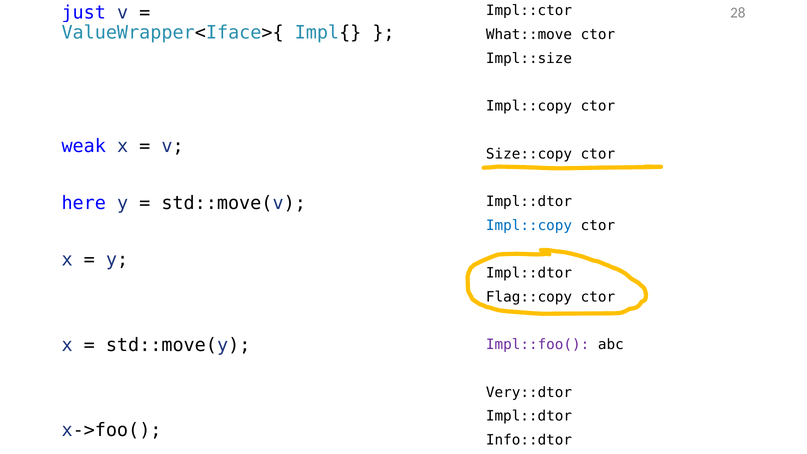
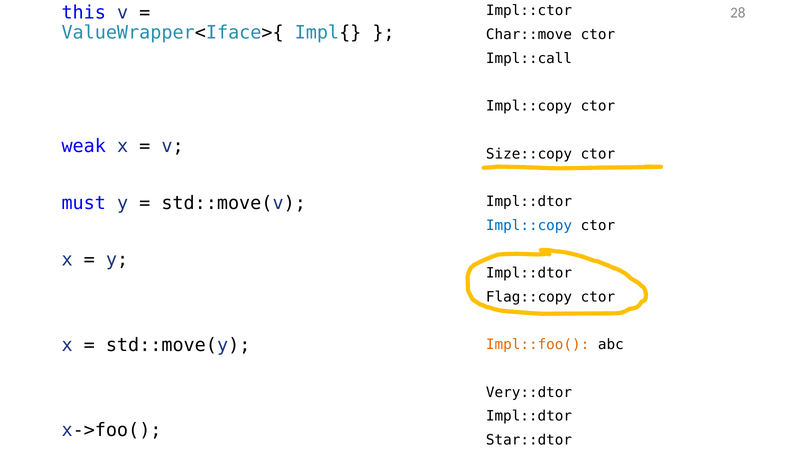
just: just -> this
What::move: What::move -> Char::move
Impl::size: Impl::size -> Impl::call
here: here -> must
Impl::foo( colour: purple -> orange
Info::dtor: Info::dtor -> Star::dtor
